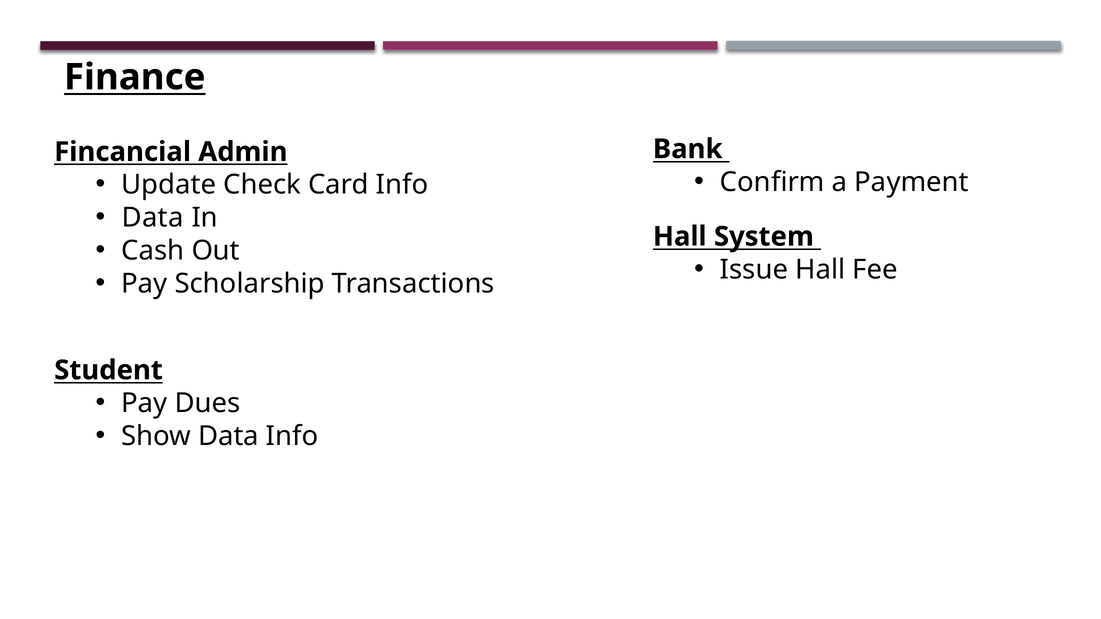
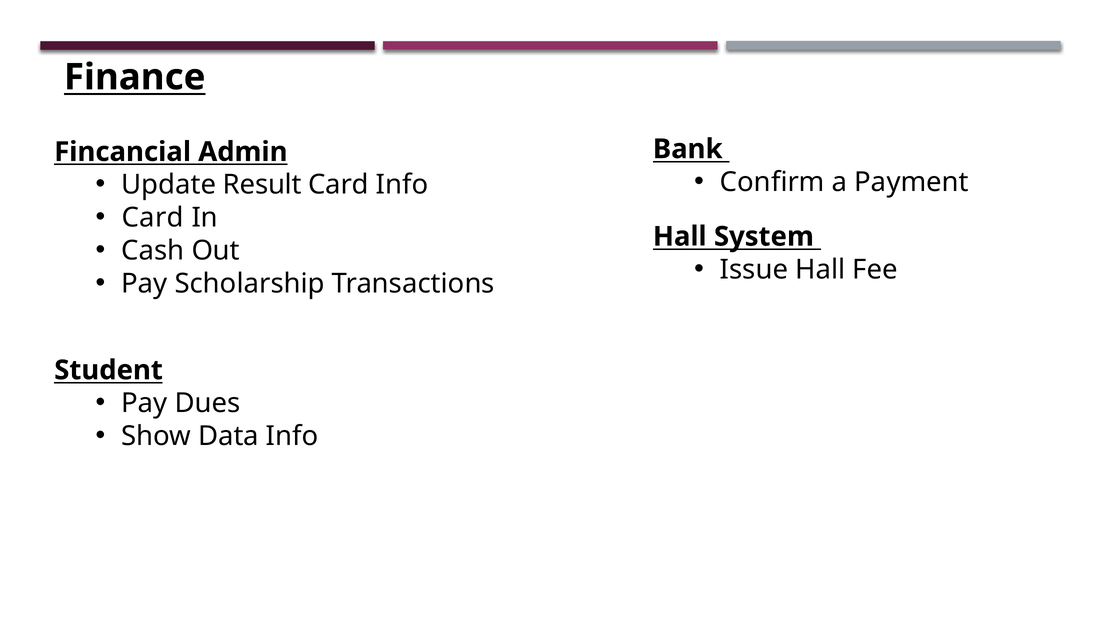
Check: Check -> Result
Data at (153, 218): Data -> Card
